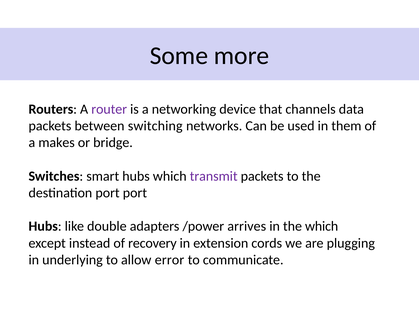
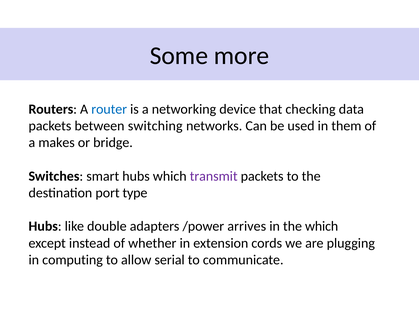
router colour: purple -> blue
channels: channels -> checking
port port: port -> type
recovery: recovery -> whether
underlying: underlying -> computing
error: error -> serial
